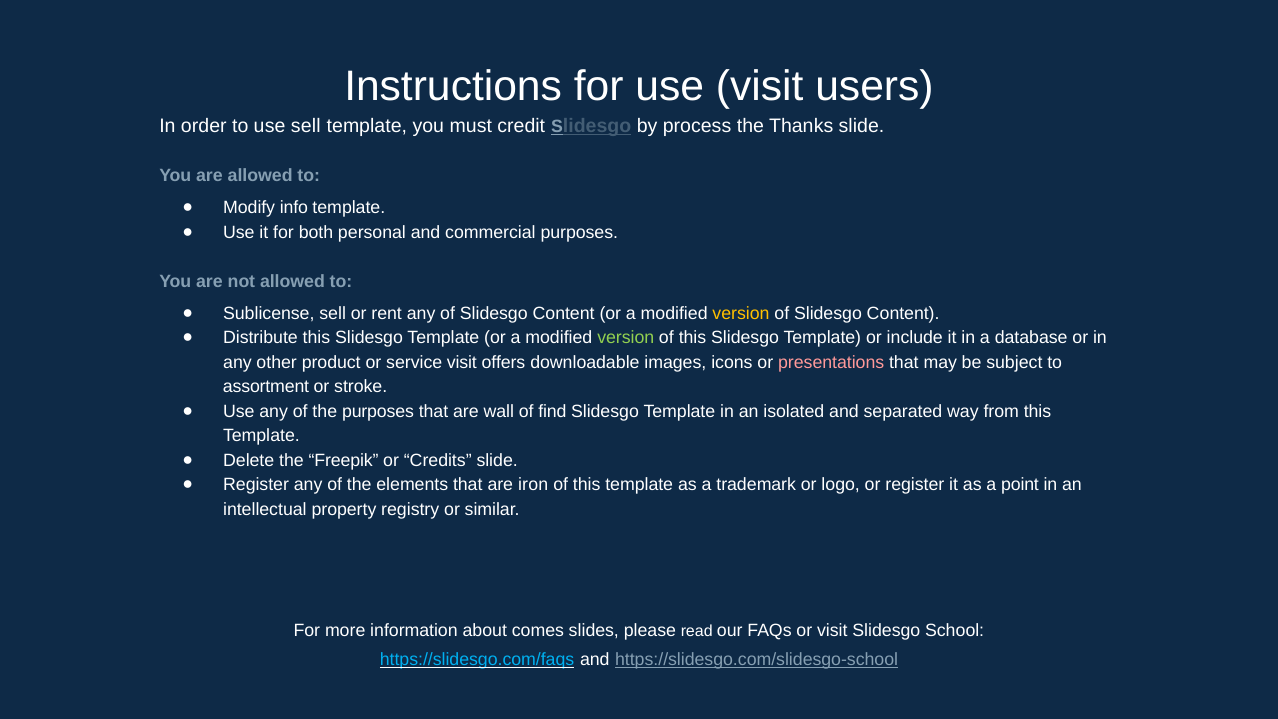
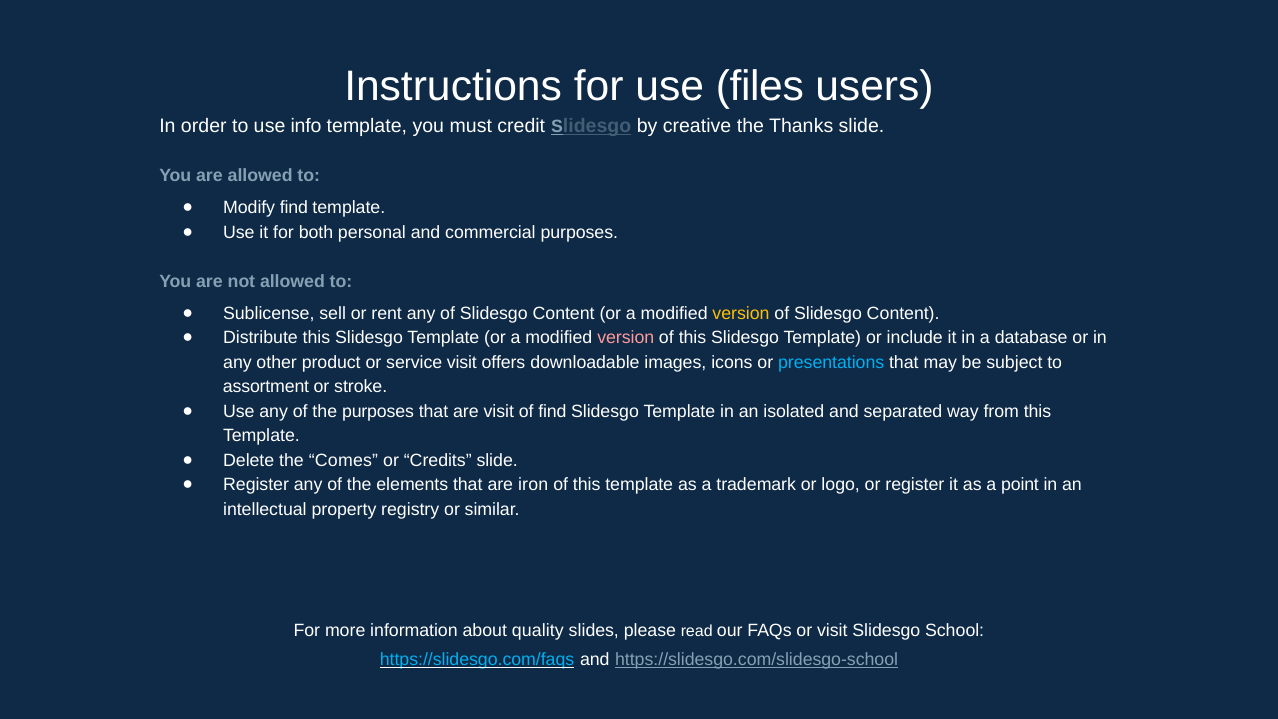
use visit: visit -> files
use sell: sell -> info
process: process -> creative
Modify info: info -> find
version at (626, 338) colour: light green -> pink
presentations colour: pink -> light blue
are wall: wall -> visit
Freepik: Freepik -> Comes
comes: comes -> quality
